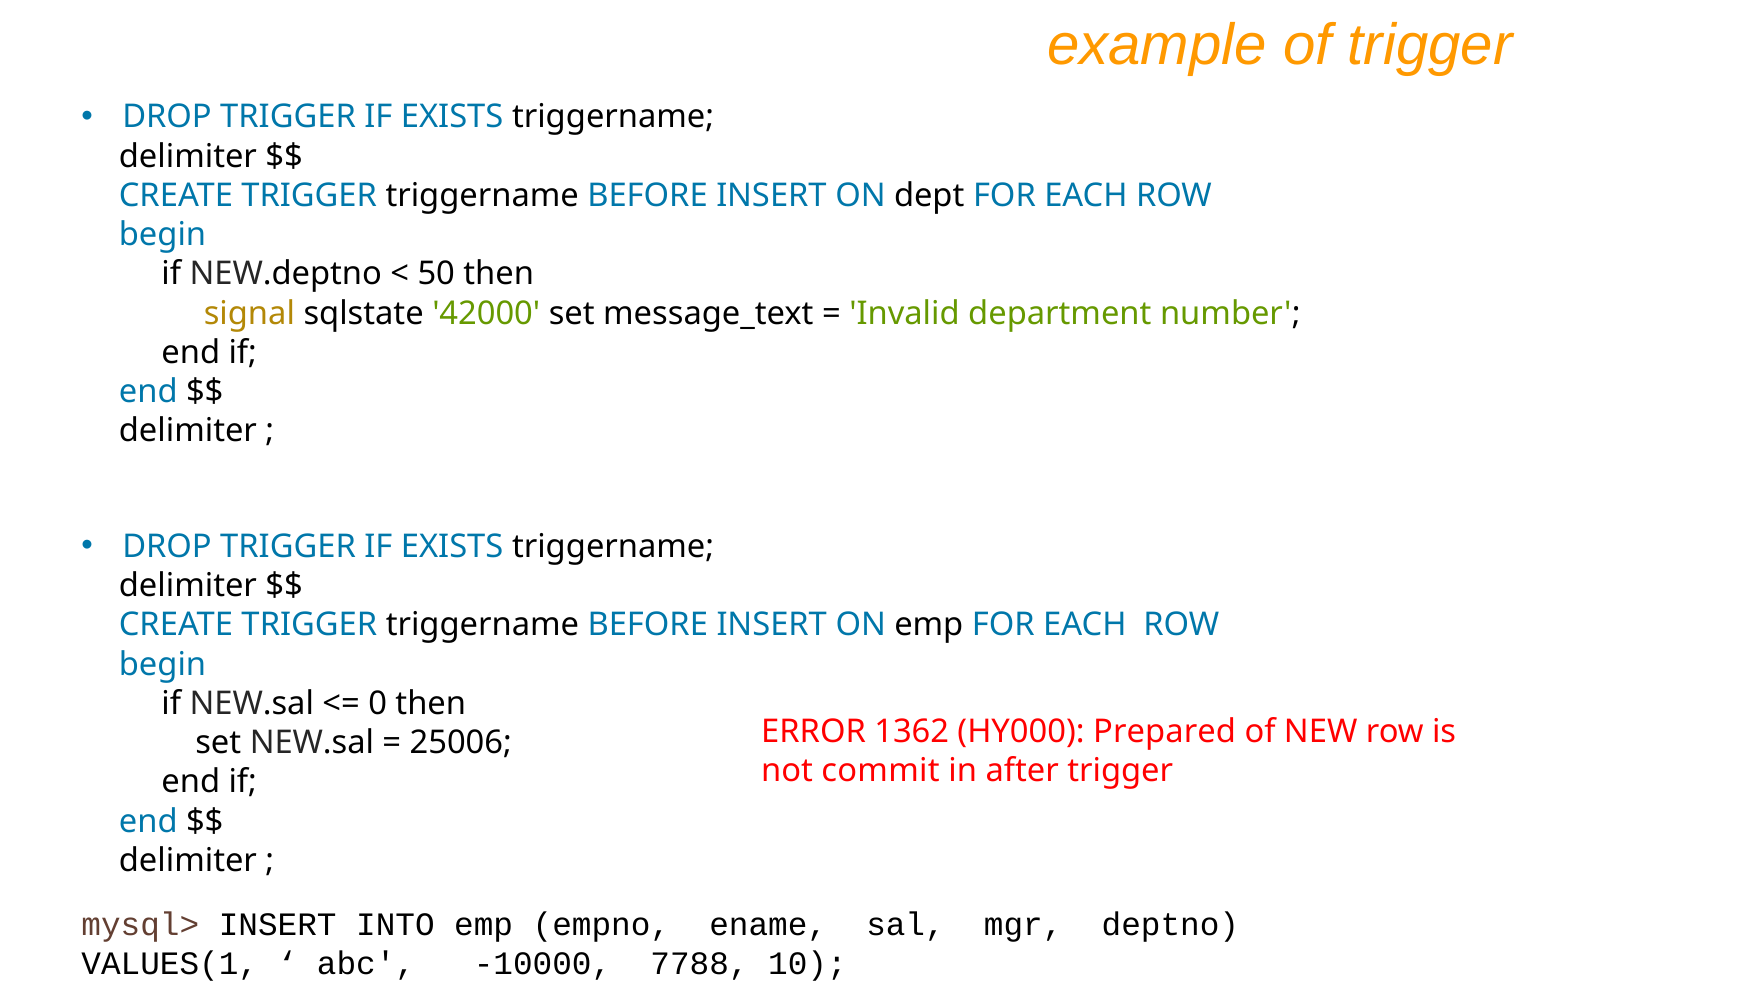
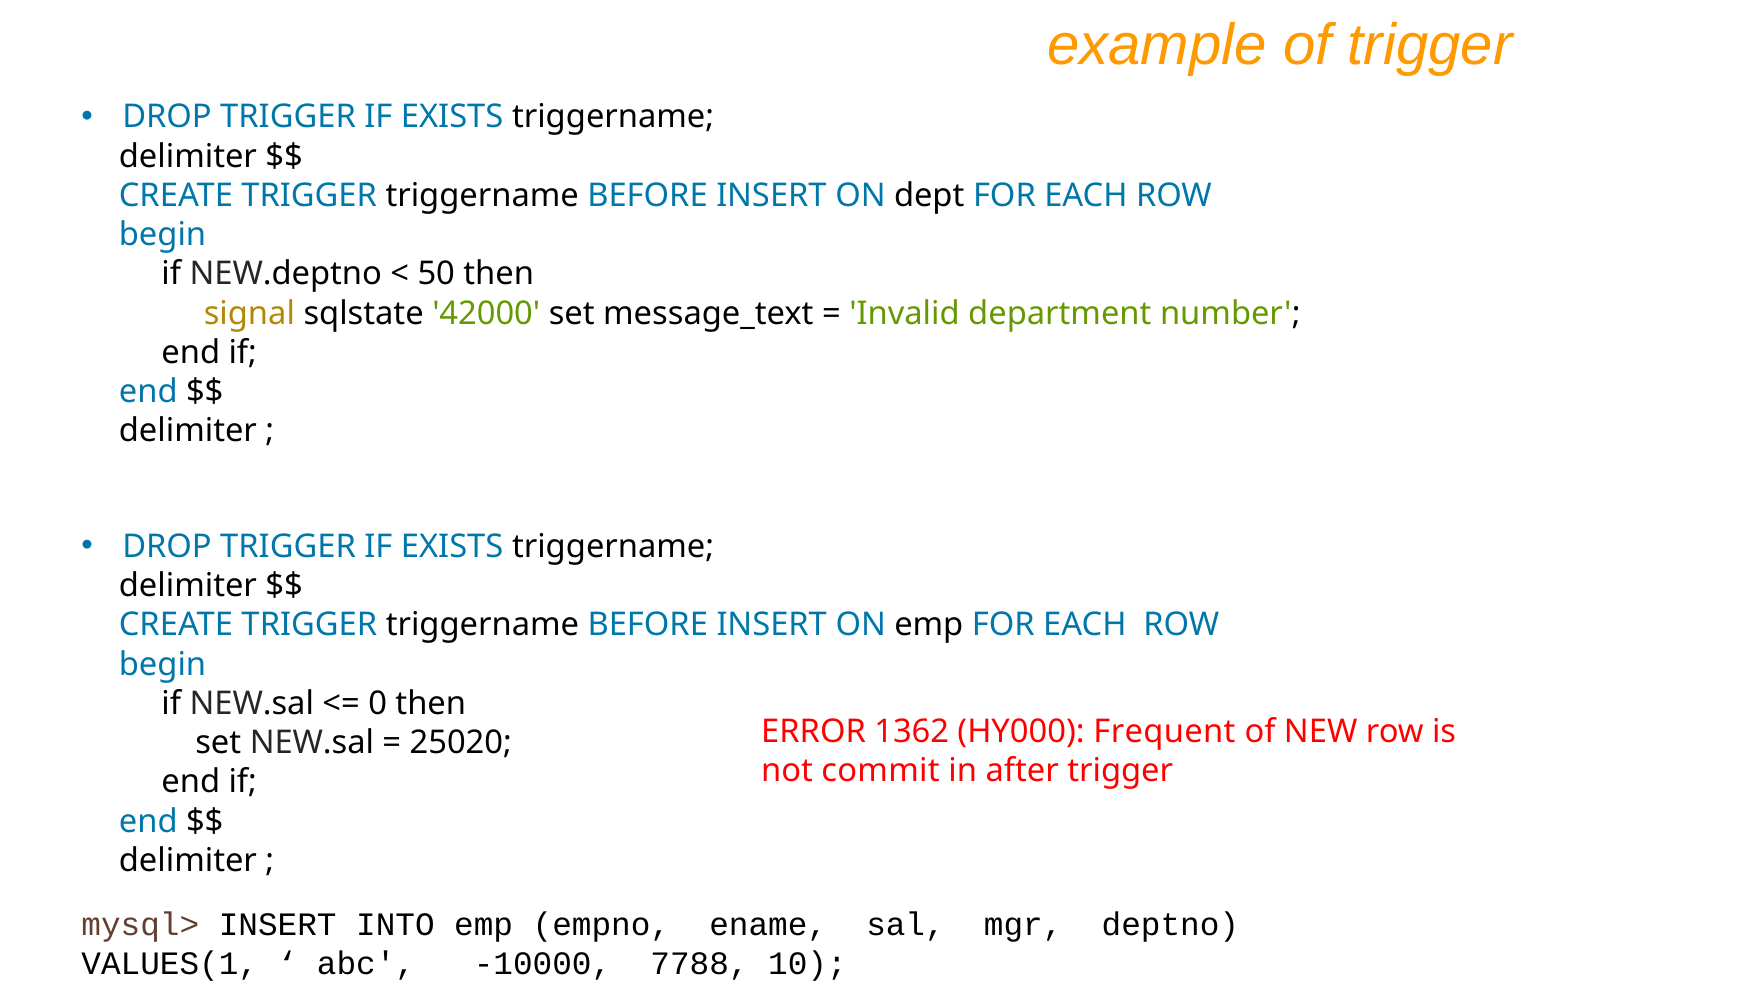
Prepared: Prepared -> Frequent
25006: 25006 -> 25020
